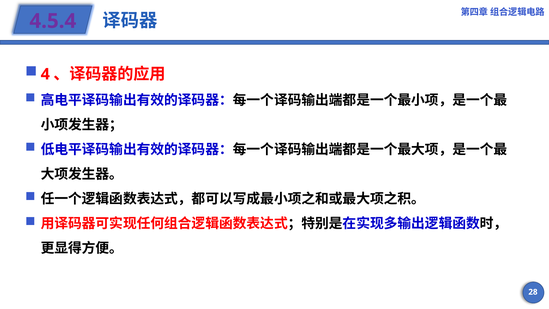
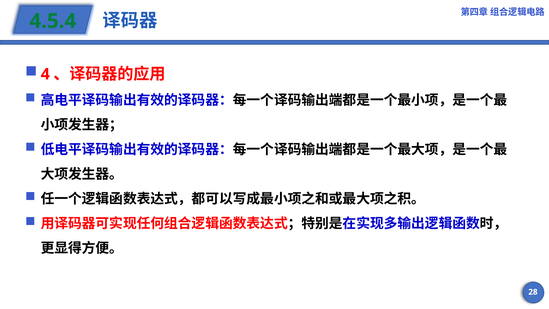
4.5.4 colour: purple -> green
